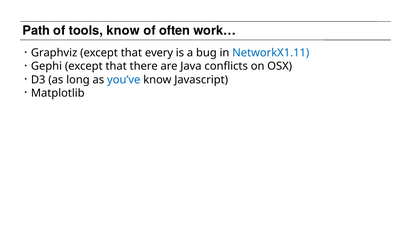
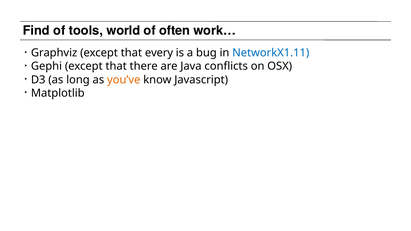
Path: Path -> Find
tools know: know -> world
you’ve colour: blue -> orange
